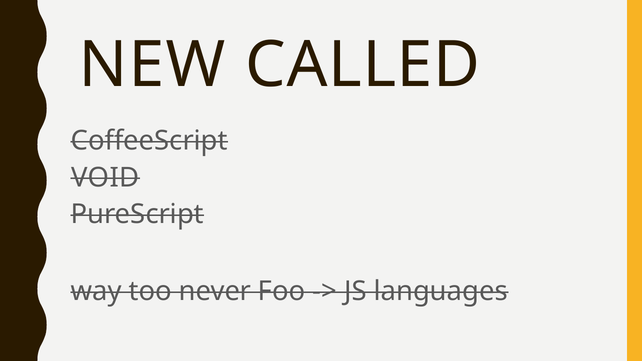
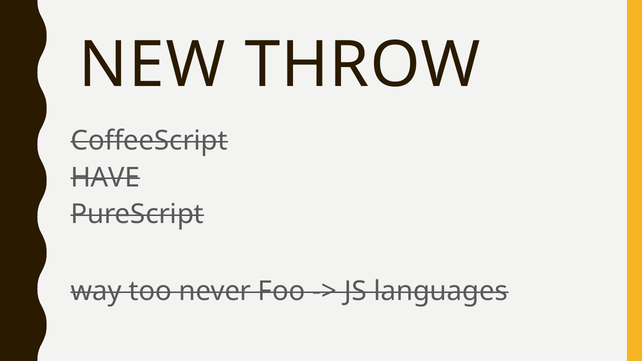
CALLED: CALLED -> THROW
VOID: VOID -> HAVE
